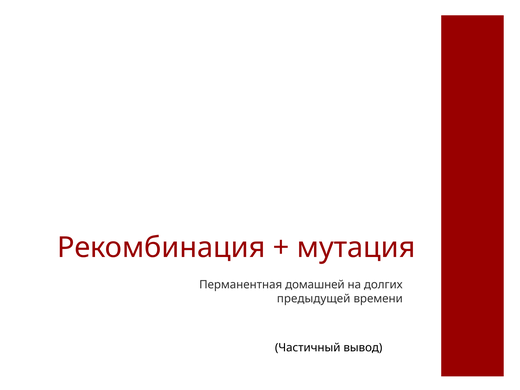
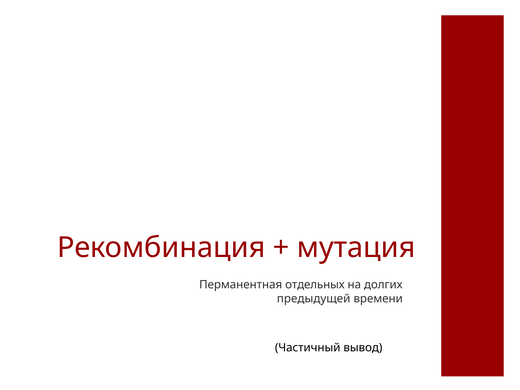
домашней: домашней -> отдельных
